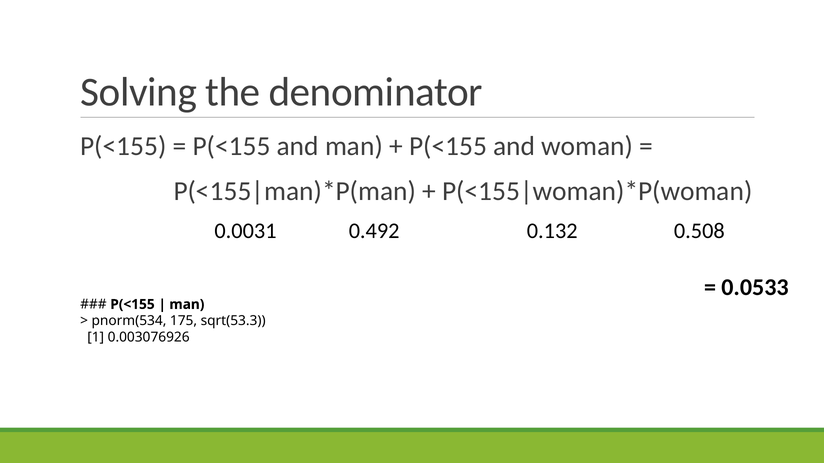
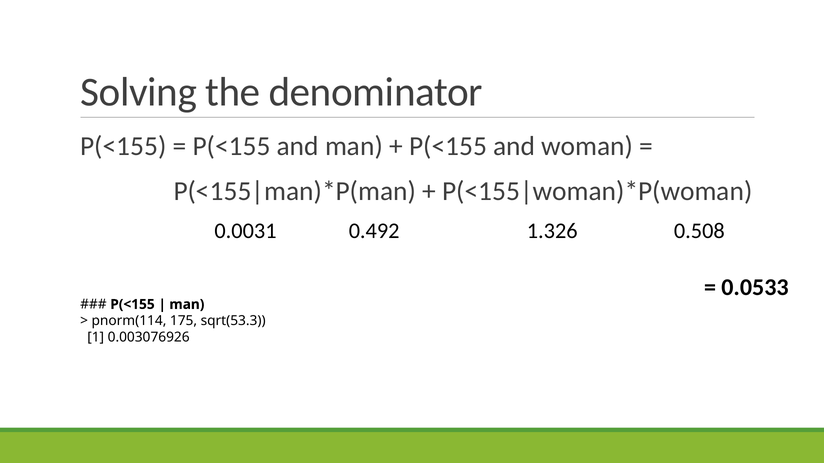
0.132: 0.132 -> 1.326
pnorm(534: pnorm(534 -> pnorm(114
